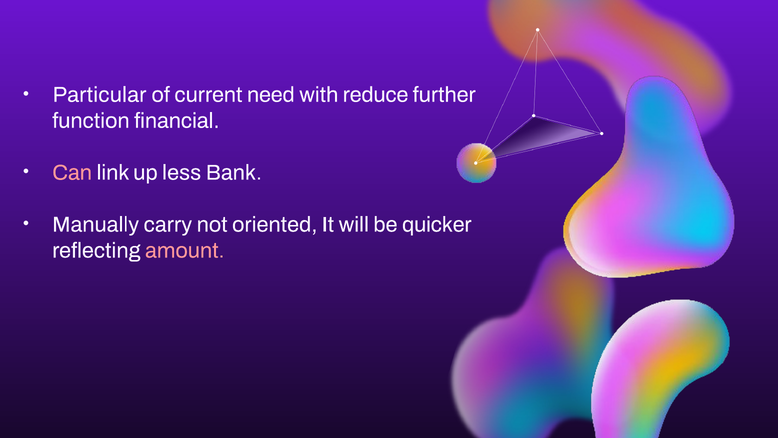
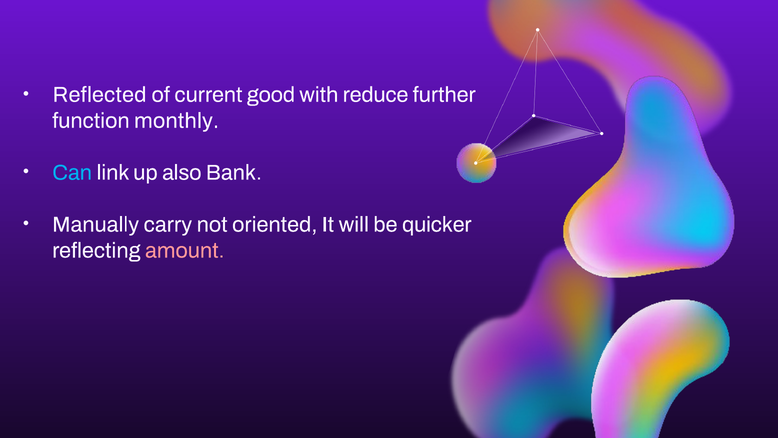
Particular: Particular -> Reflected
need: need -> good
financial: financial -> monthly
Can colour: pink -> light blue
less: less -> also
